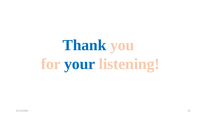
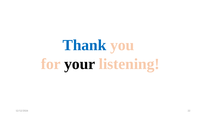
your colour: blue -> black
